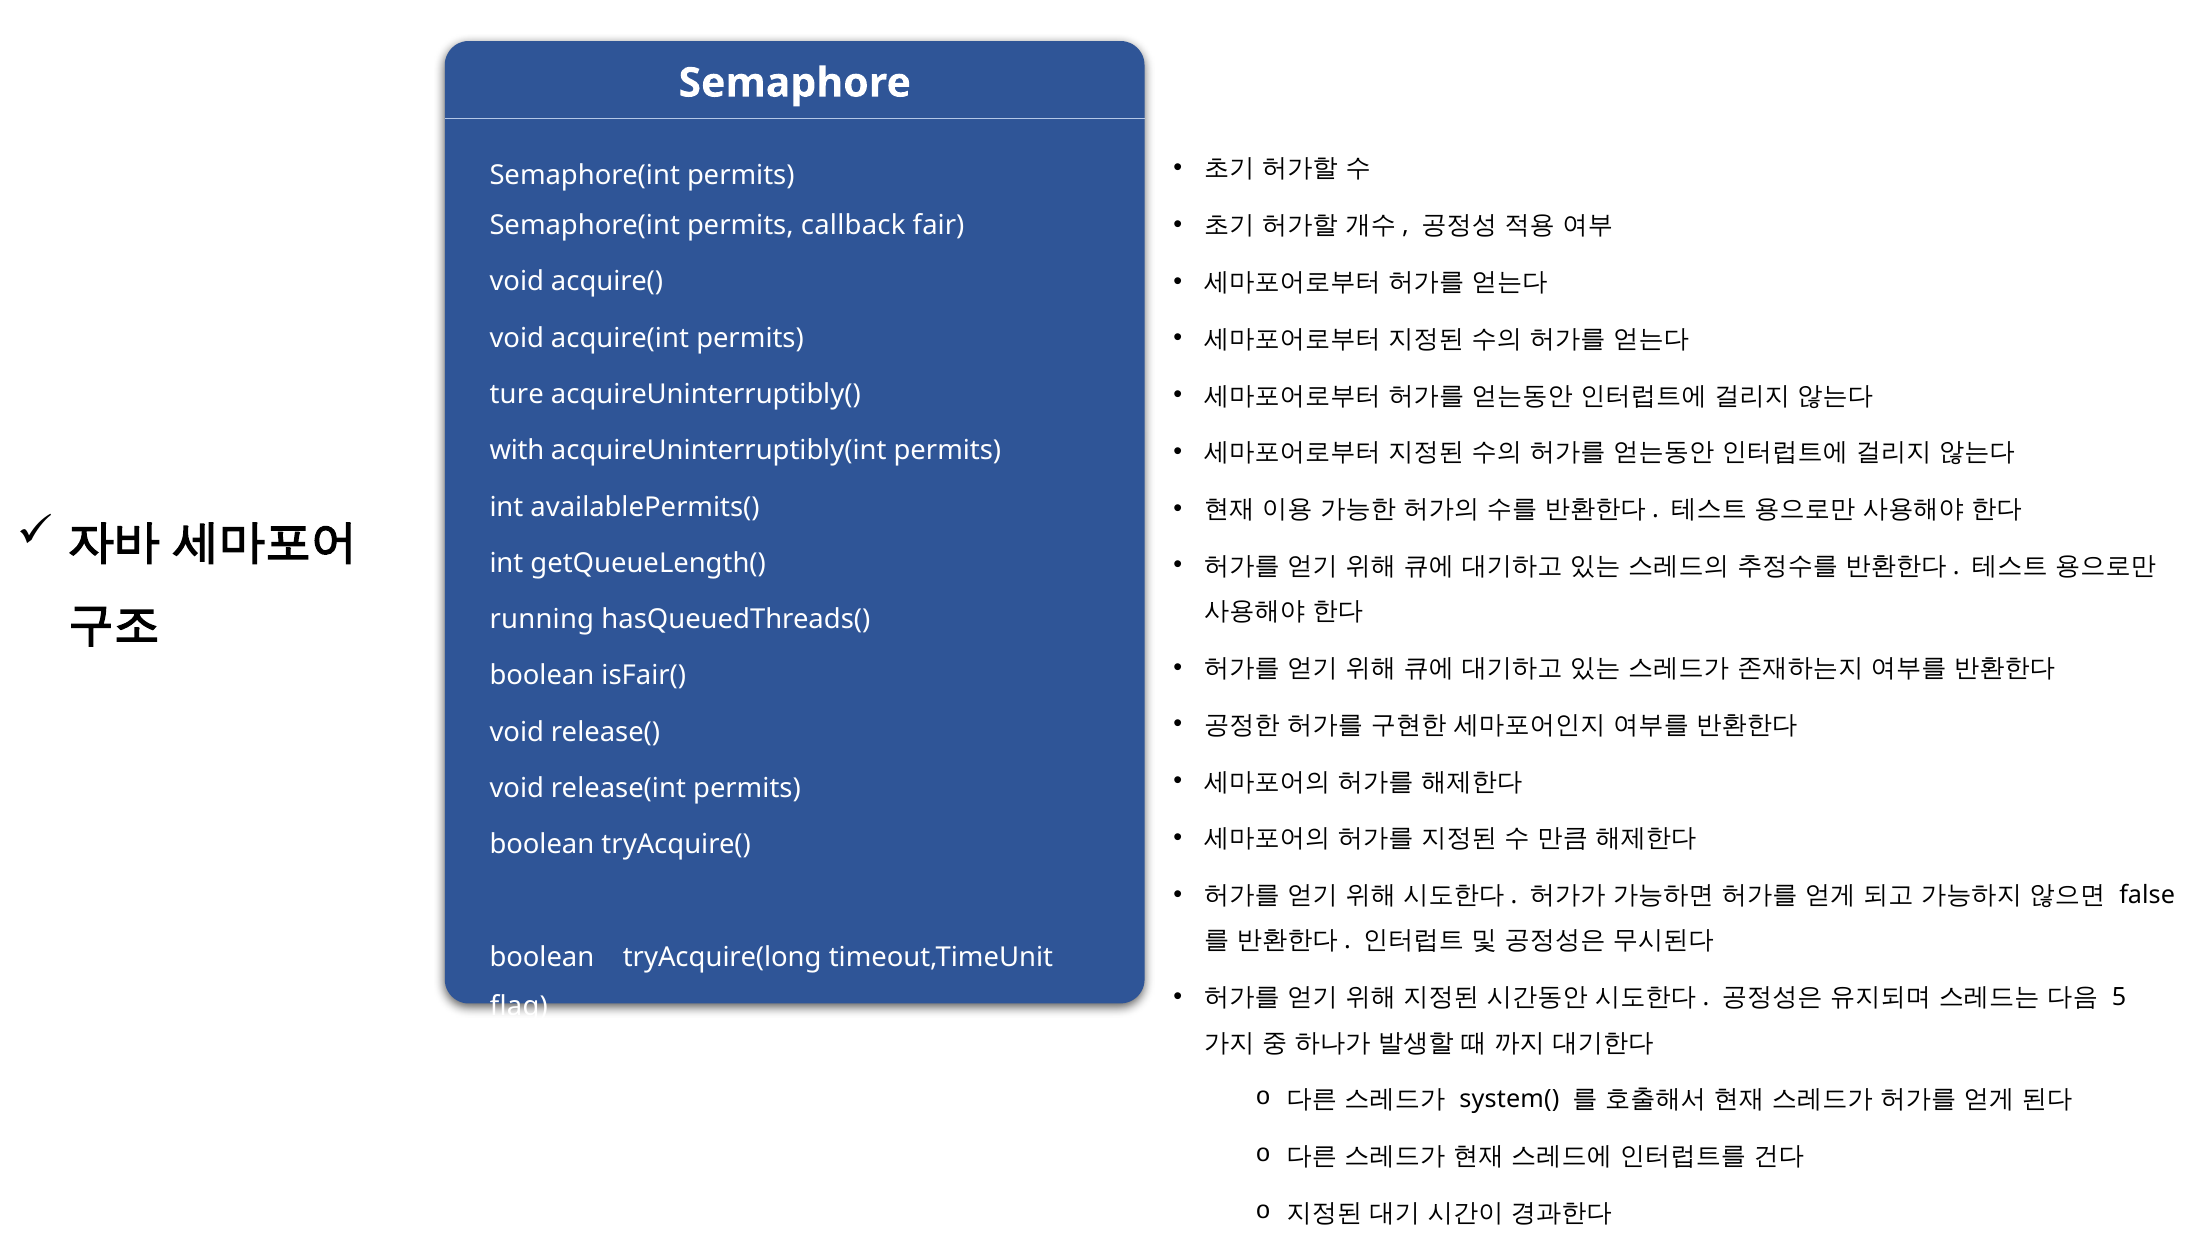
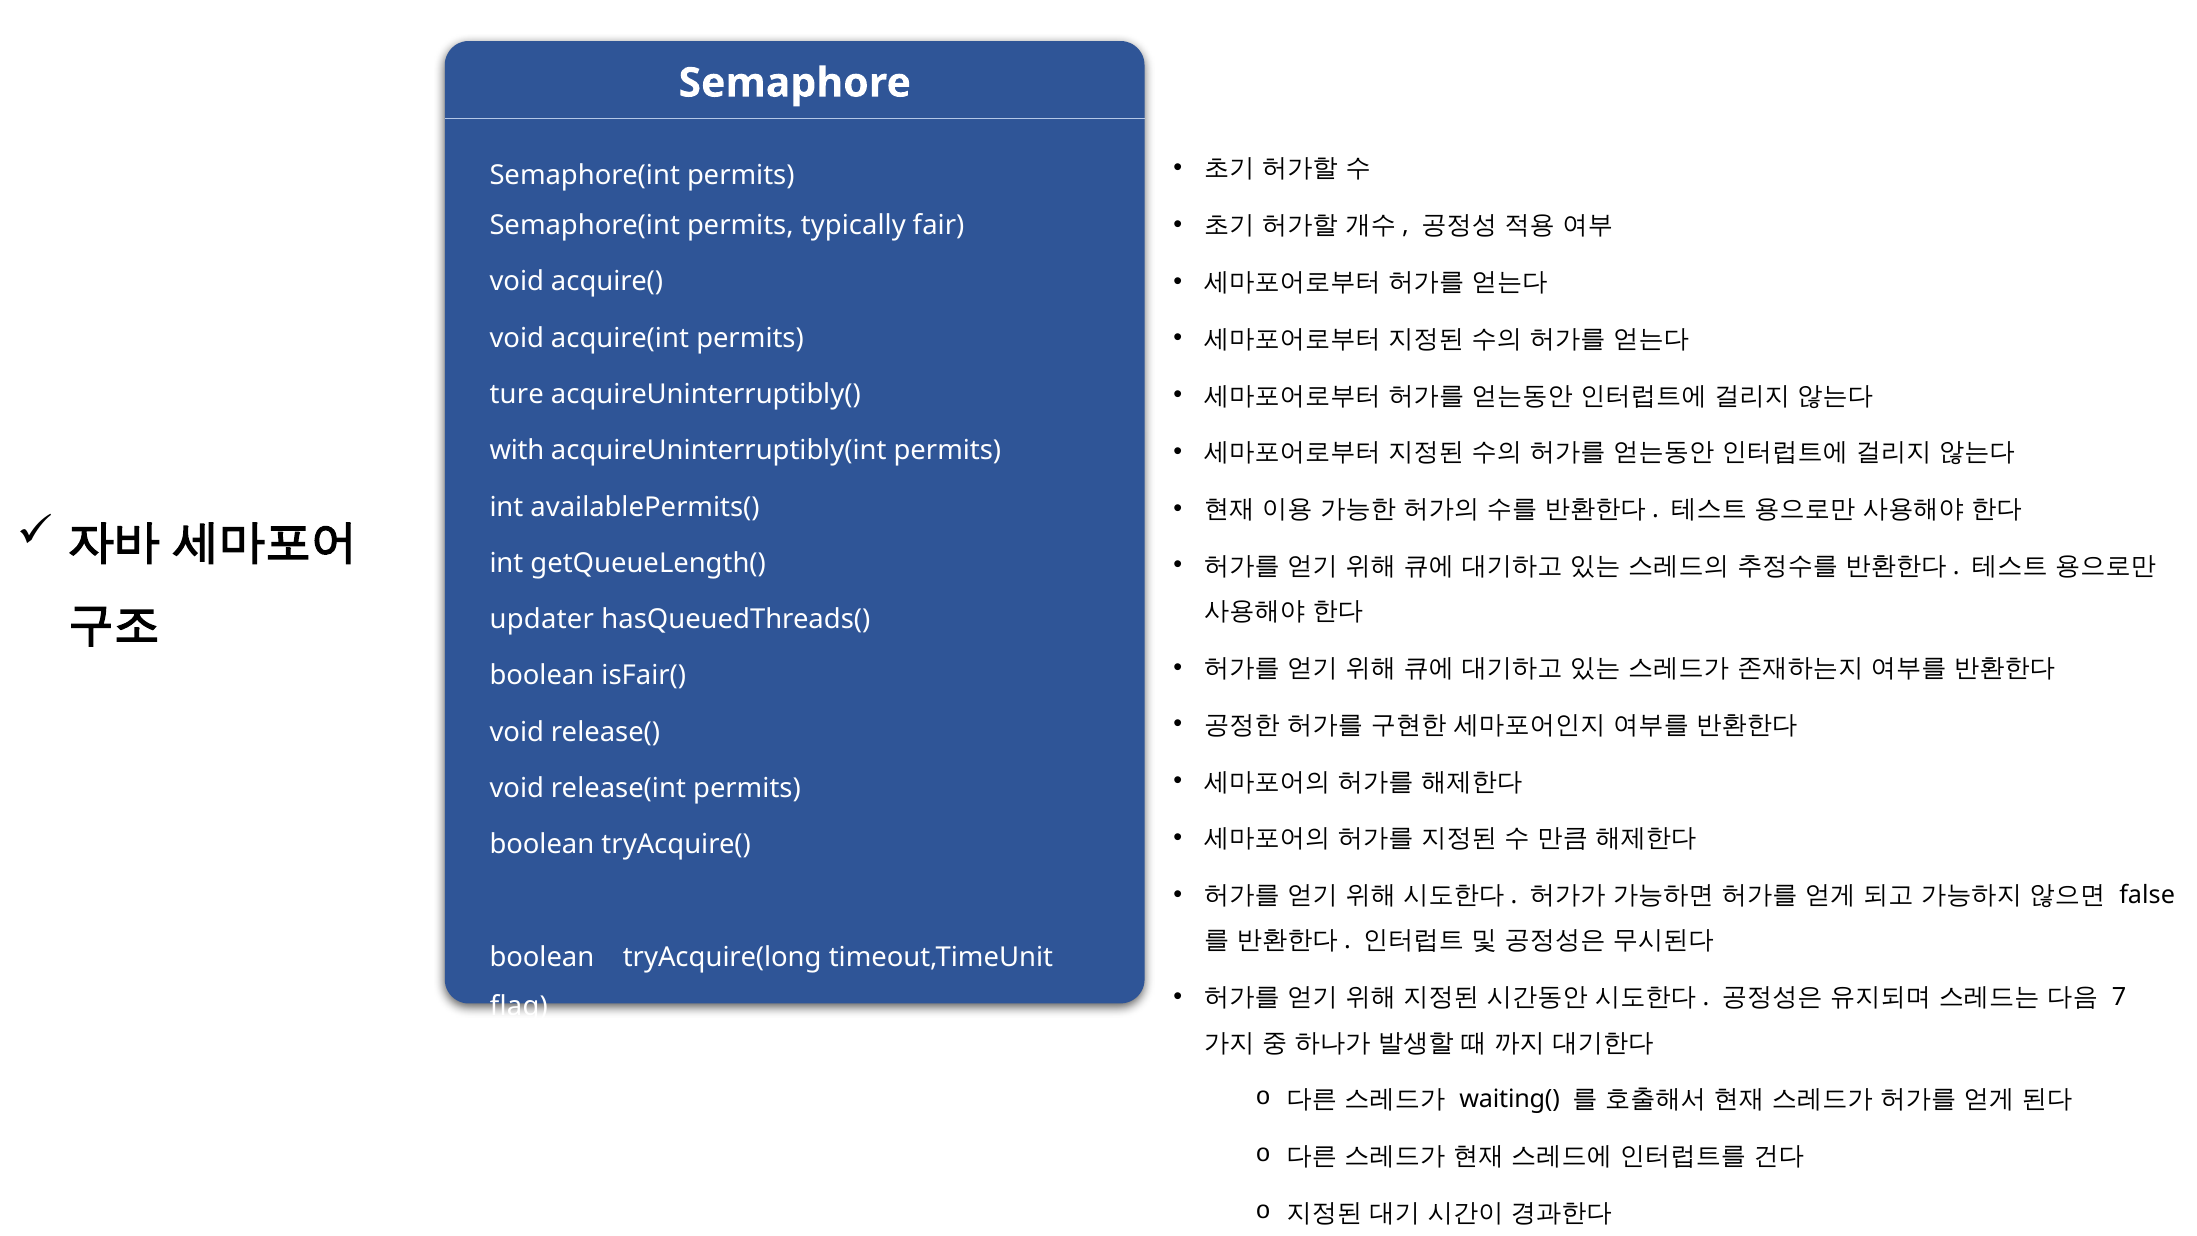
callback: callback -> typically
running: running -> updater
5: 5 -> 7
system(: system( -> waiting(
